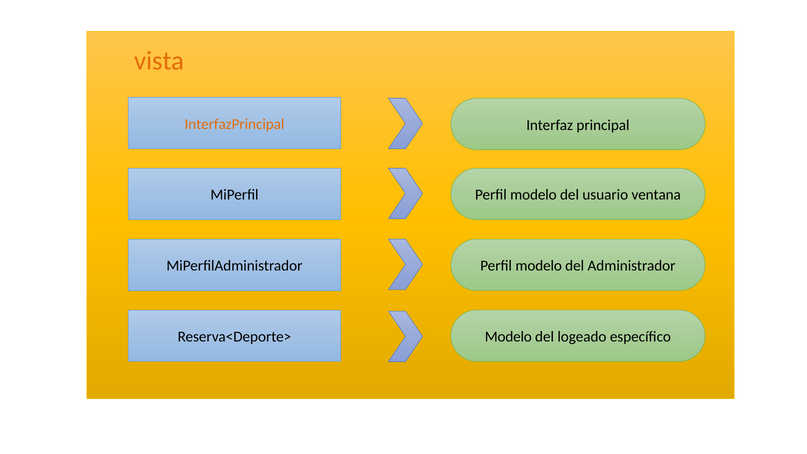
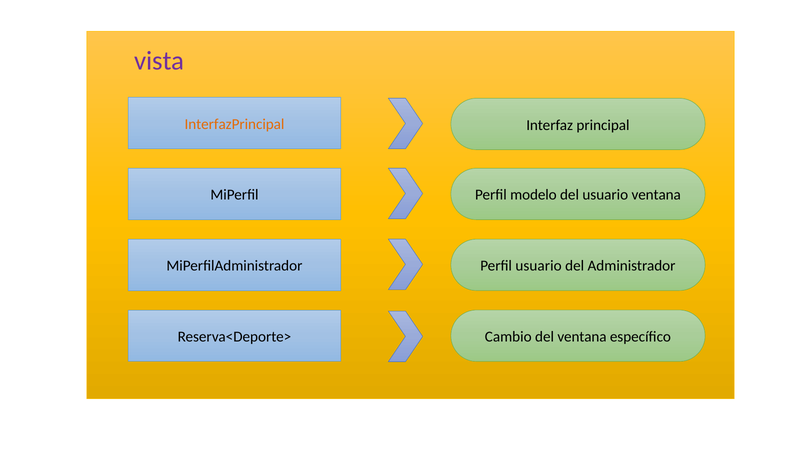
vista colour: orange -> purple
modelo at (539, 266): modelo -> usuario
Reserva<Deporte> Modelo: Modelo -> Cambio
del logeado: logeado -> ventana
